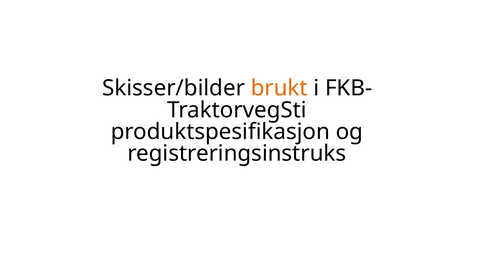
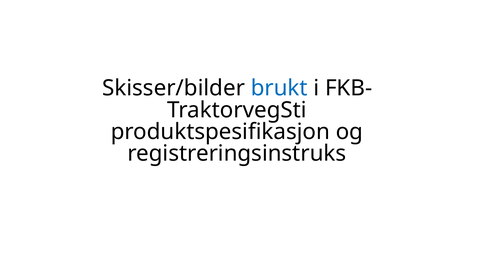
brukt colour: orange -> blue
